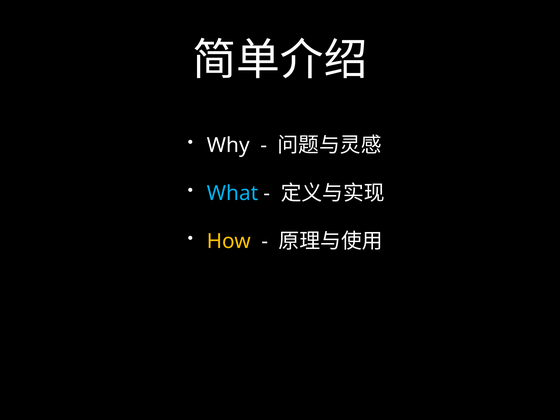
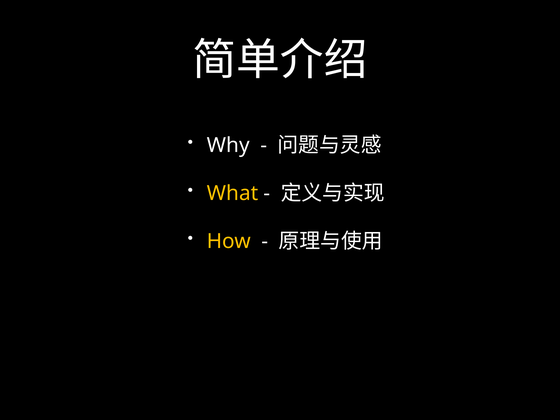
What colour: light blue -> yellow
